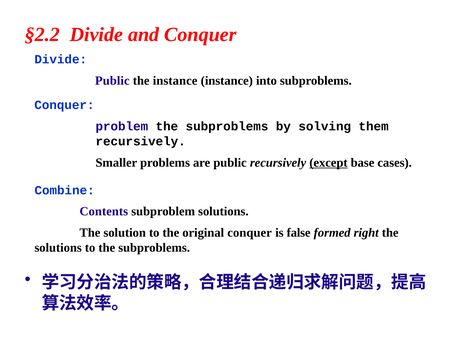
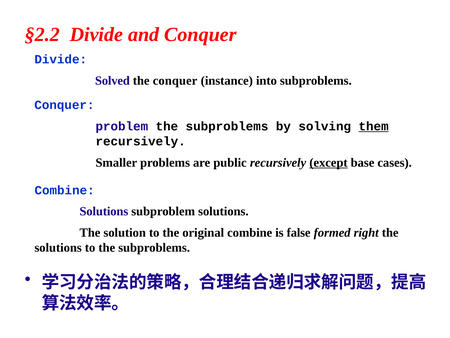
Public at (112, 81): Public -> Solved
the instance: instance -> conquer
them underline: none -> present
Contents at (104, 211): Contents -> Solutions
original conquer: conquer -> combine
